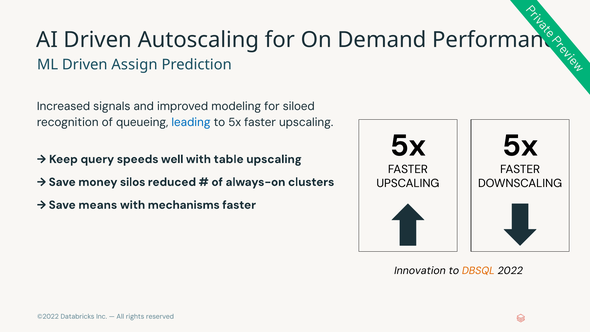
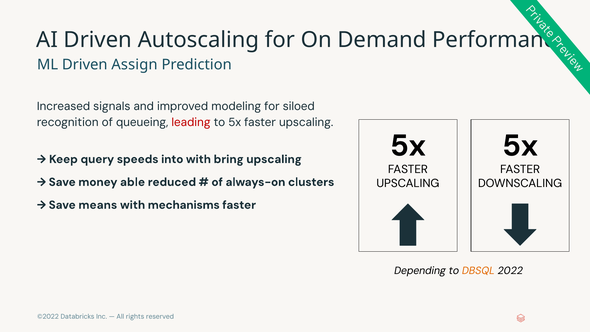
leading colour: blue -> red
well: well -> into
table: table -> bring
silos: silos -> able
Innovation: Innovation -> Depending
